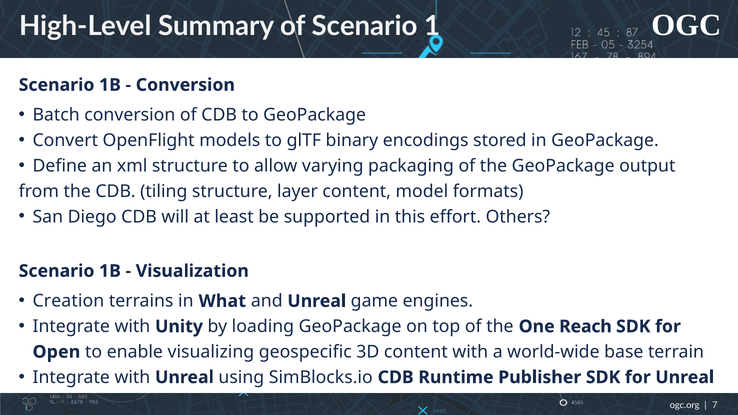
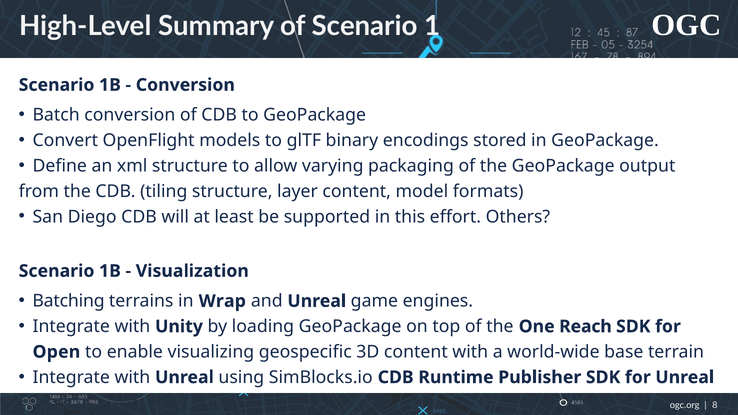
Creation: Creation -> Batching
What: What -> Wrap
7: 7 -> 8
